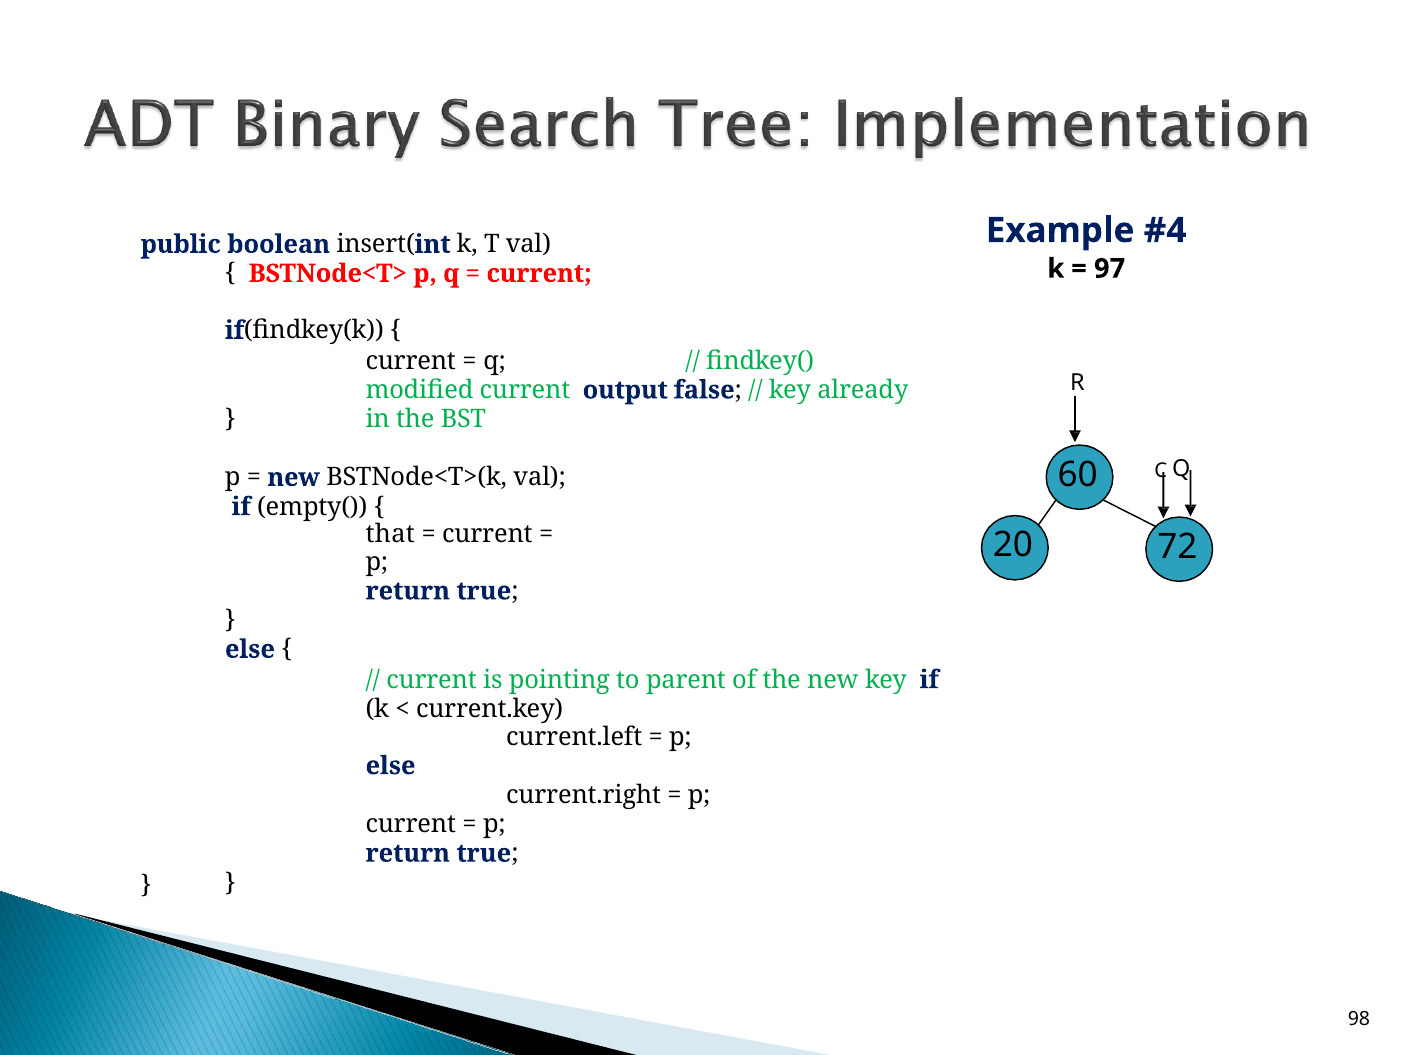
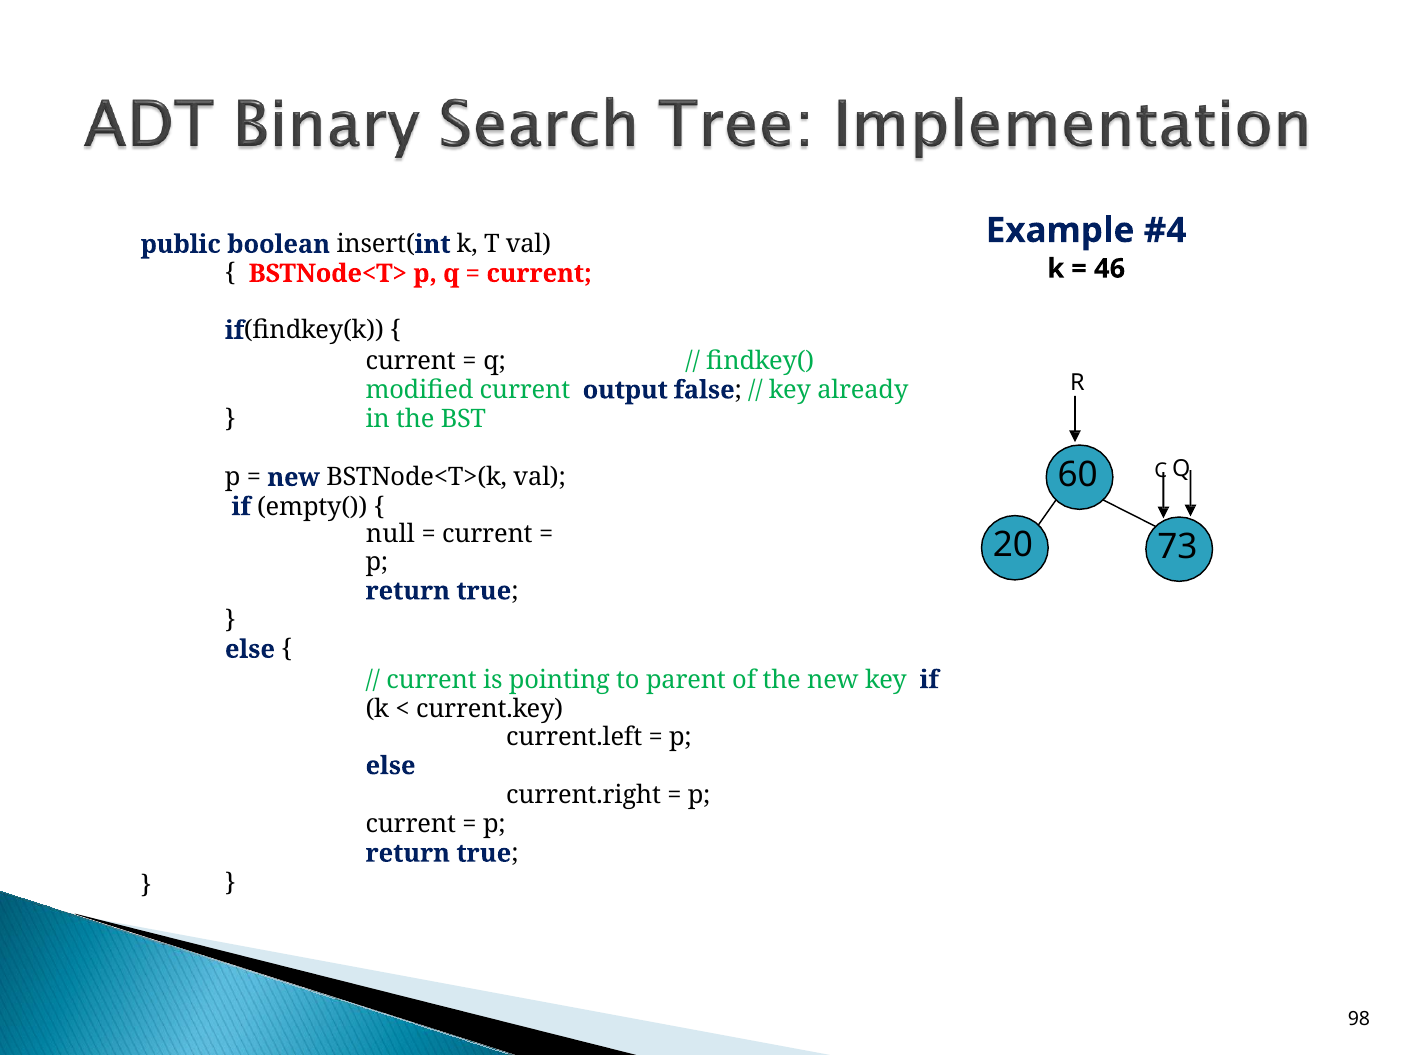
97: 97 -> 46
that: that -> null
72: 72 -> 73
